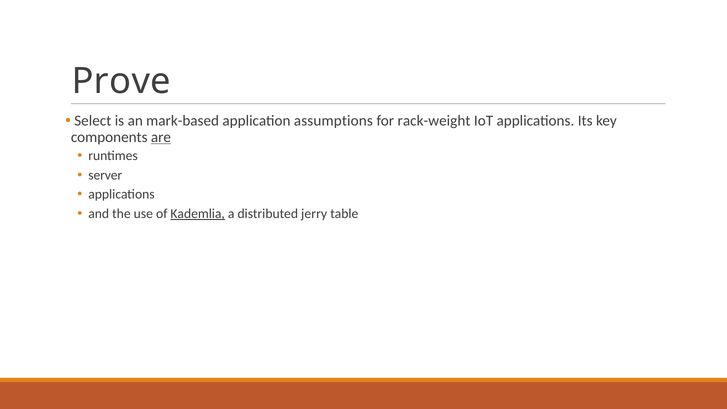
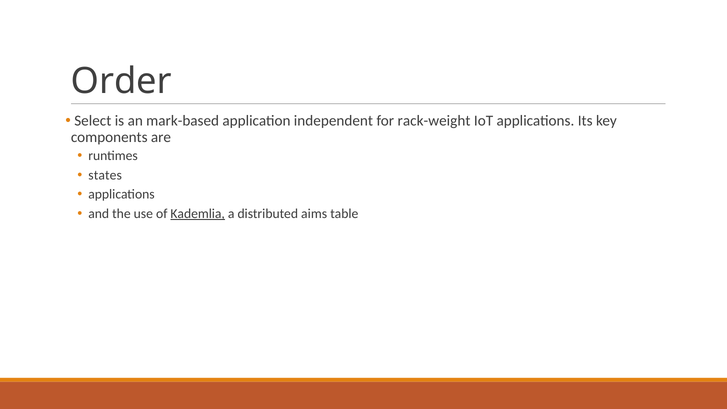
Prove: Prove -> Order
assumptions: assumptions -> independent
are underline: present -> none
server: server -> states
jerry: jerry -> aims
